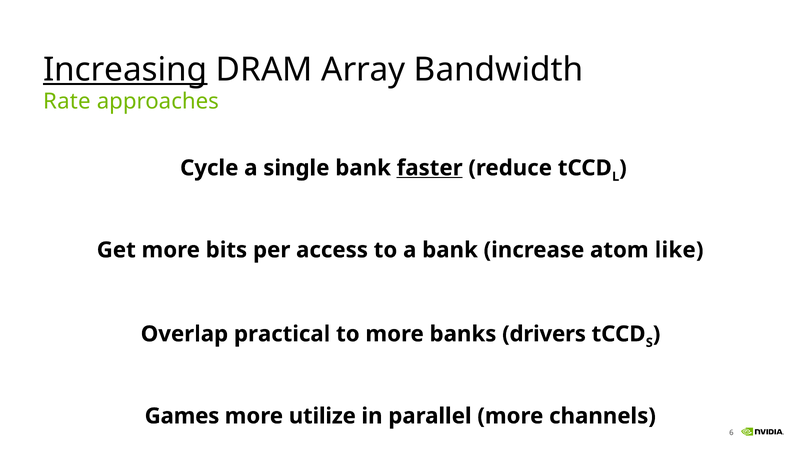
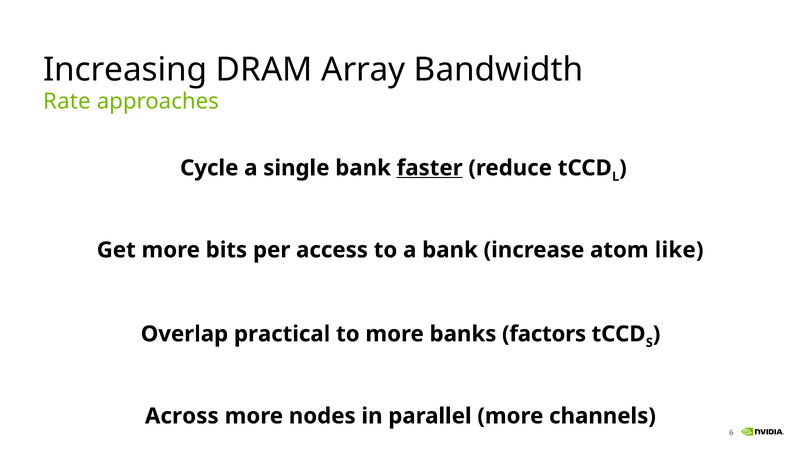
Increasing underline: present -> none
drivers: drivers -> factors
Games: Games -> Across
utilize: utilize -> nodes
